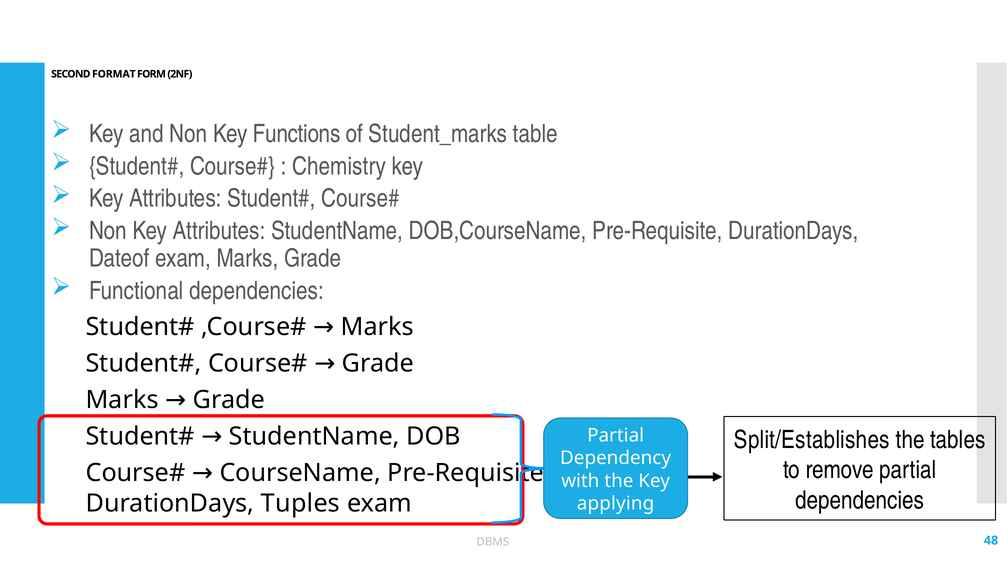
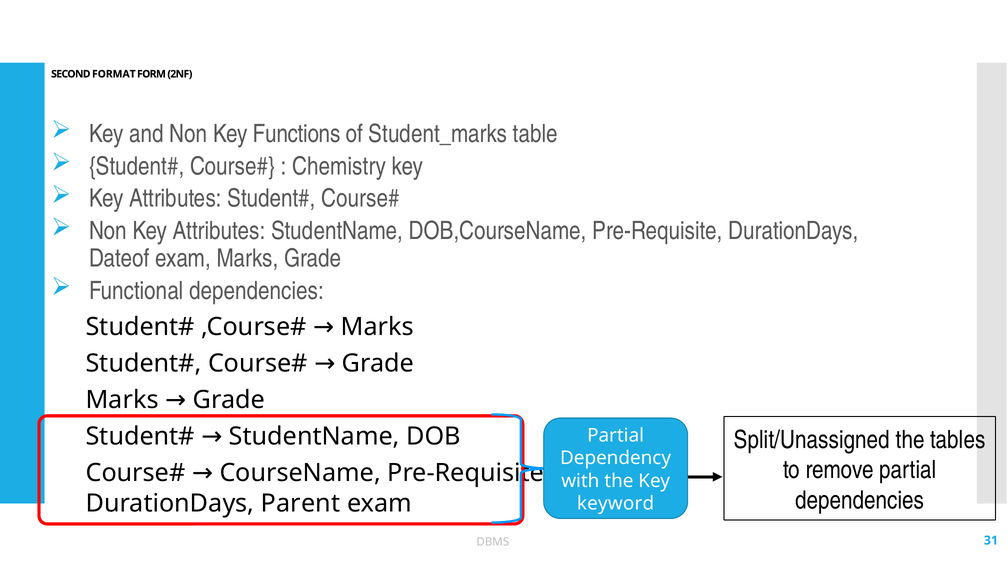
Split/Establishes: Split/Establishes -> Split/Unassigned
Tuples: Tuples -> Parent
applying: applying -> keyword
48: 48 -> 31
